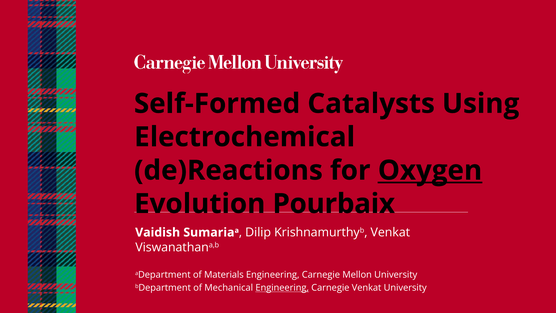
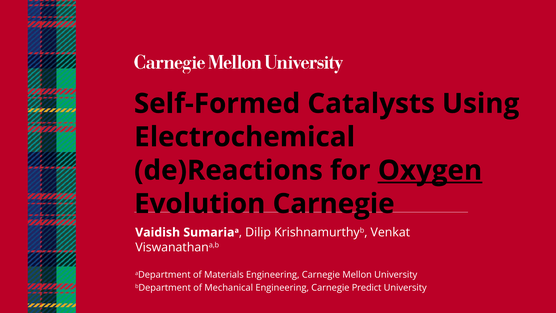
Evolution Pourbaix: Pourbaix -> Carnegie
Engineering at (282, 288) underline: present -> none
Carnegie Venkat: Venkat -> Predict
